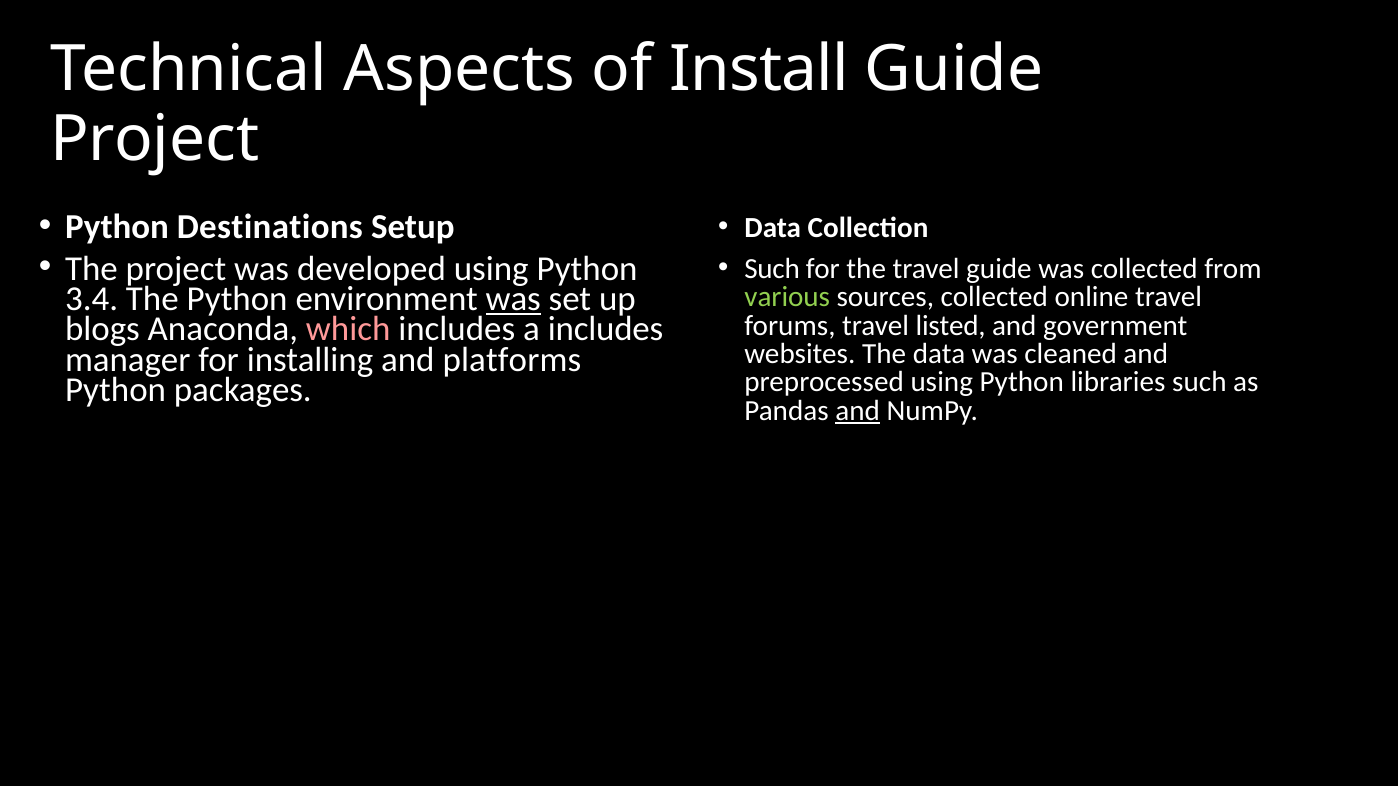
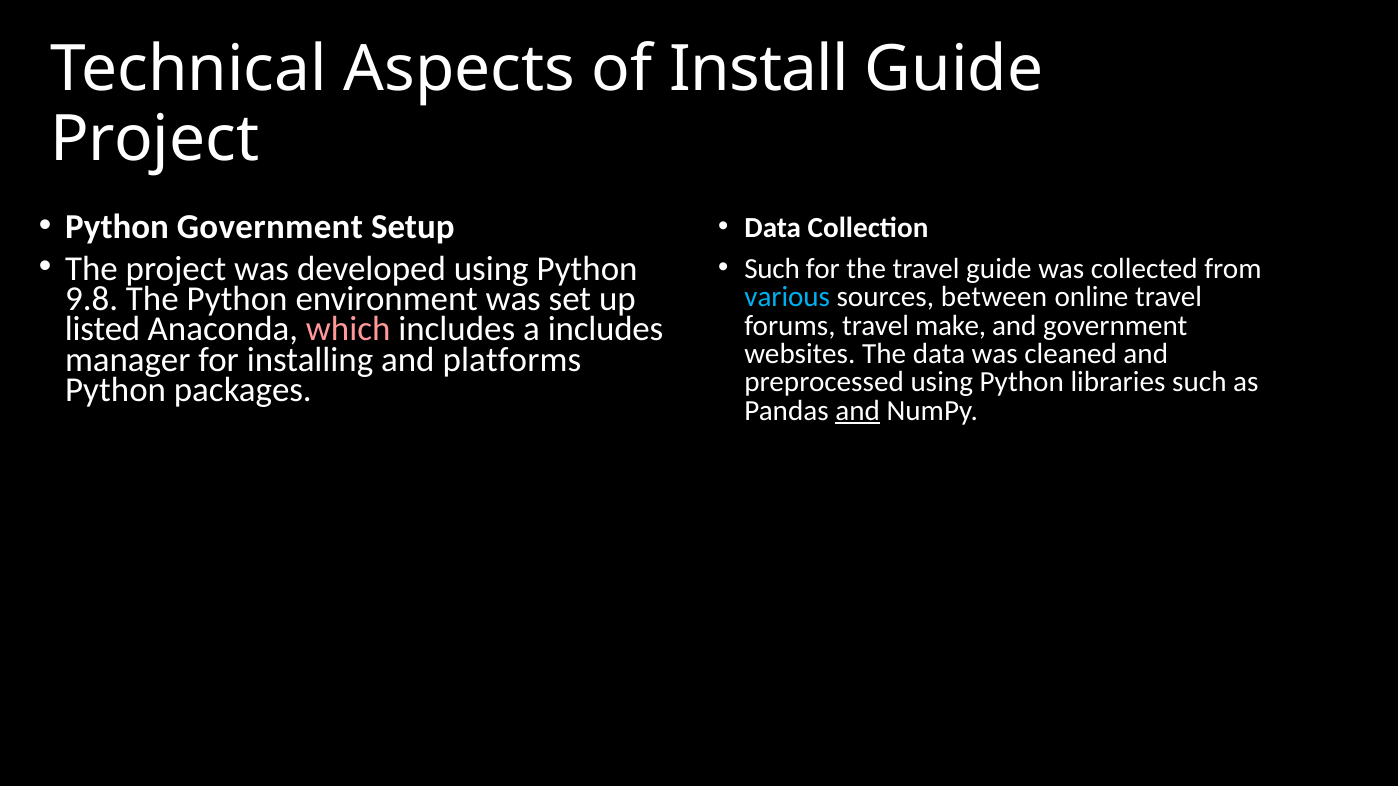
Python Destinations: Destinations -> Government
3.4: 3.4 -> 9.8
was at (513, 299) underline: present -> none
various colour: light green -> light blue
sources collected: collected -> between
listed: listed -> make
blogs: blogs -> listed
